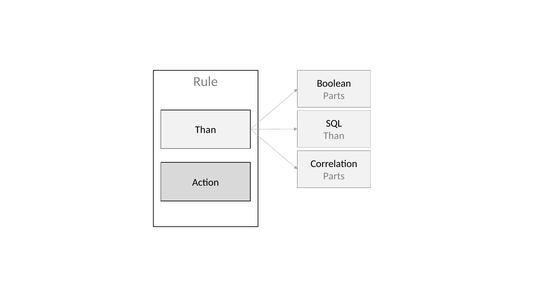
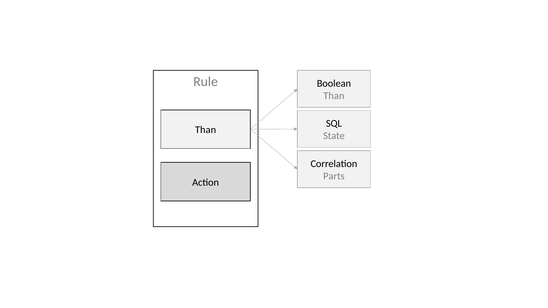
Parts at (334, 96): Parts -> Than
Than at (334, 136): Than -> State
